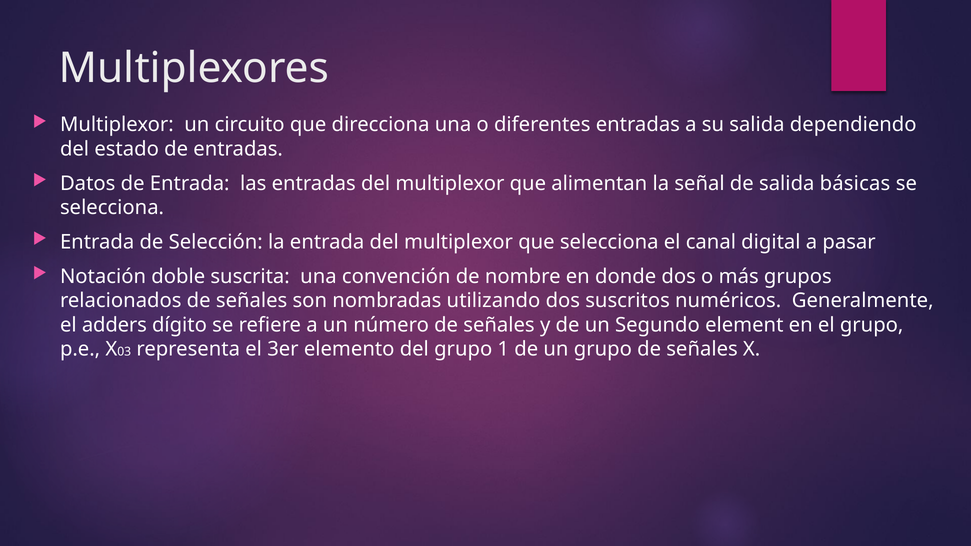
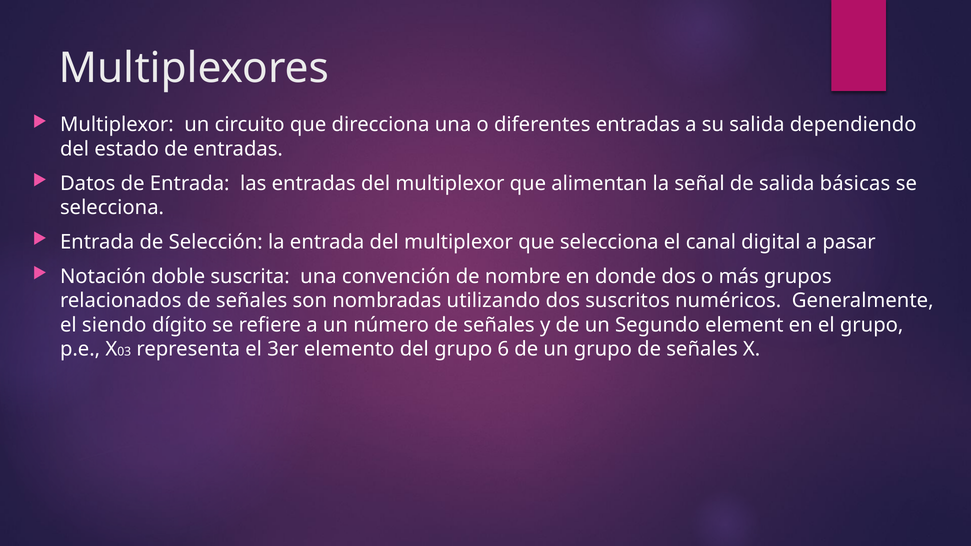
adders: adders -> siendo
1: 1 -> 6
